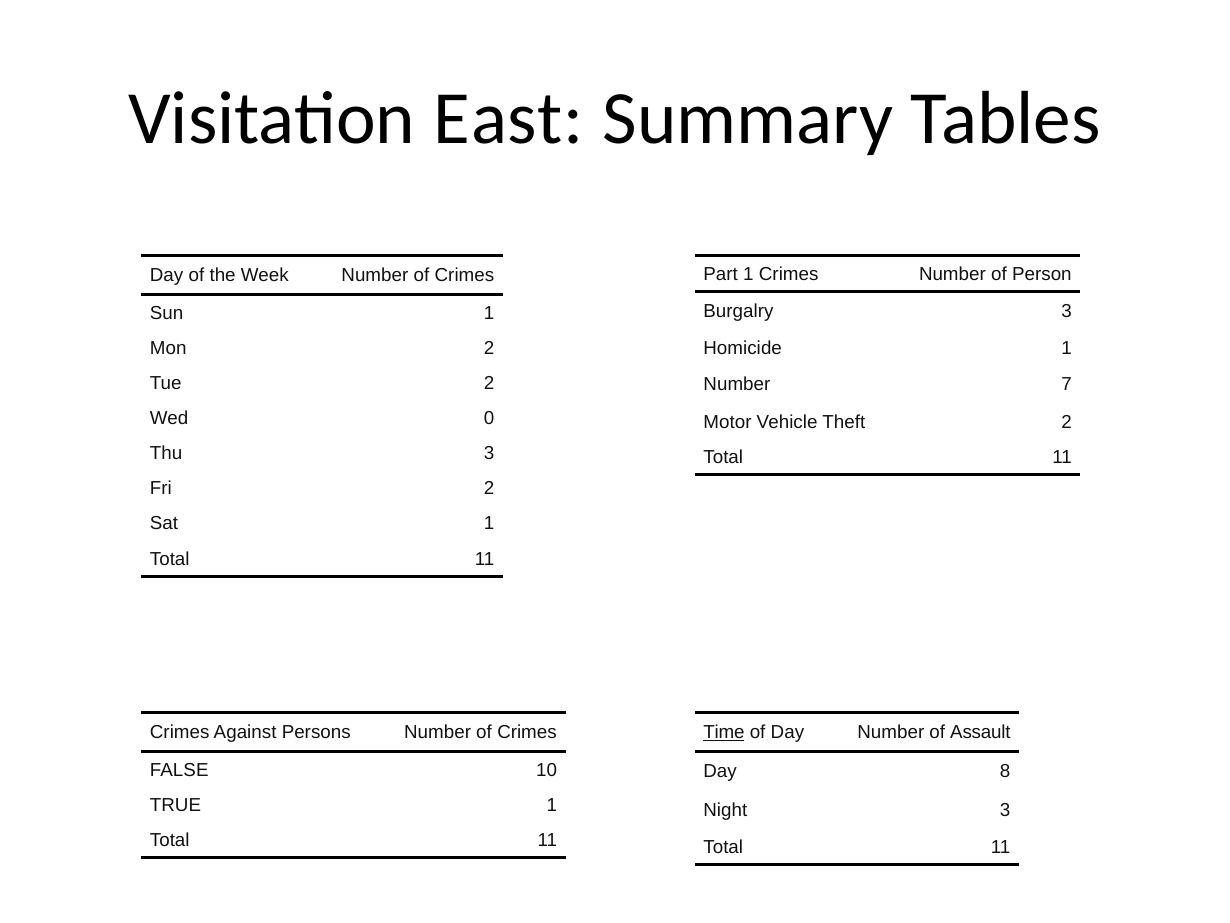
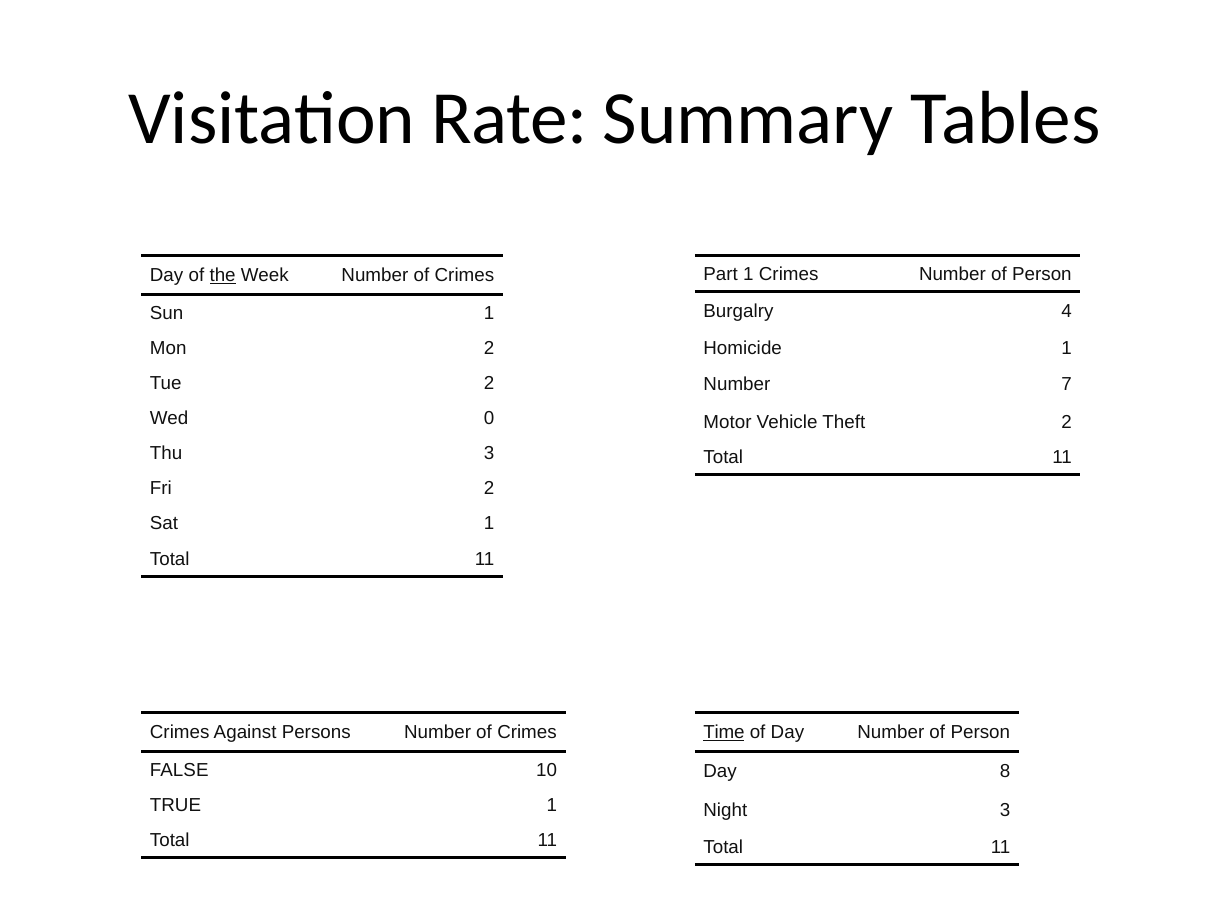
East: East -> Rate
the underline: none -> present
Burgalry 3: 3 -> 4
Day Number of Assault: Assault -> Person
